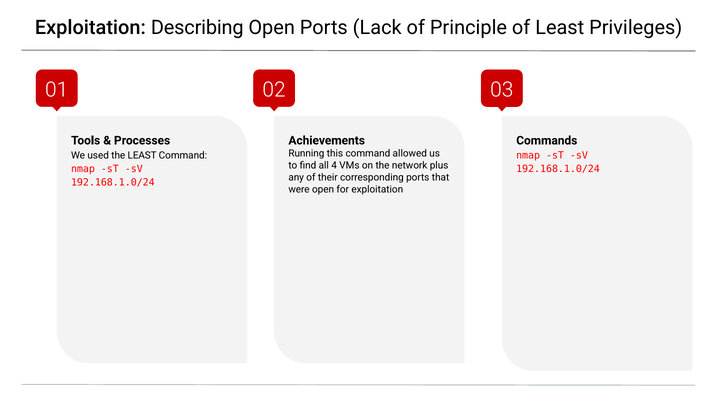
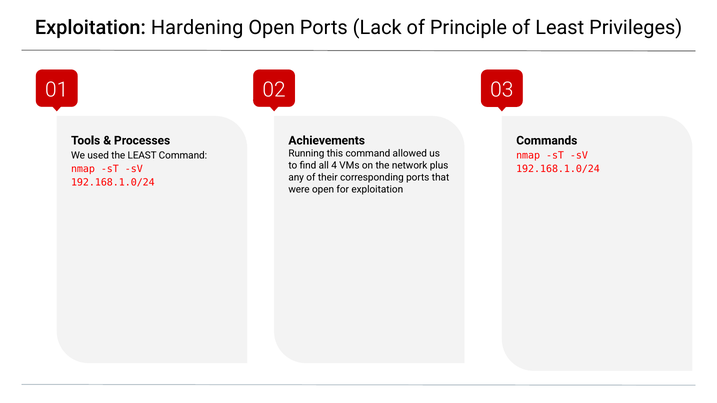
Describing: Describing -> Hardening
